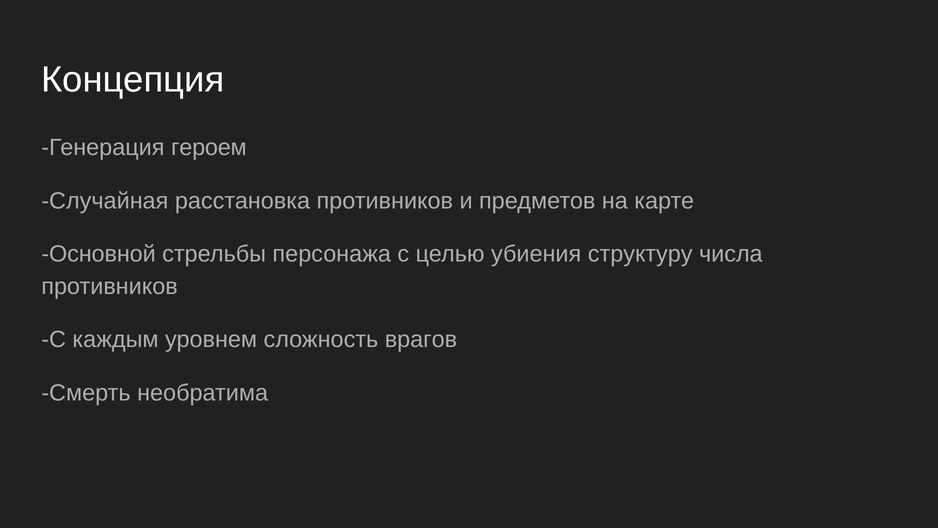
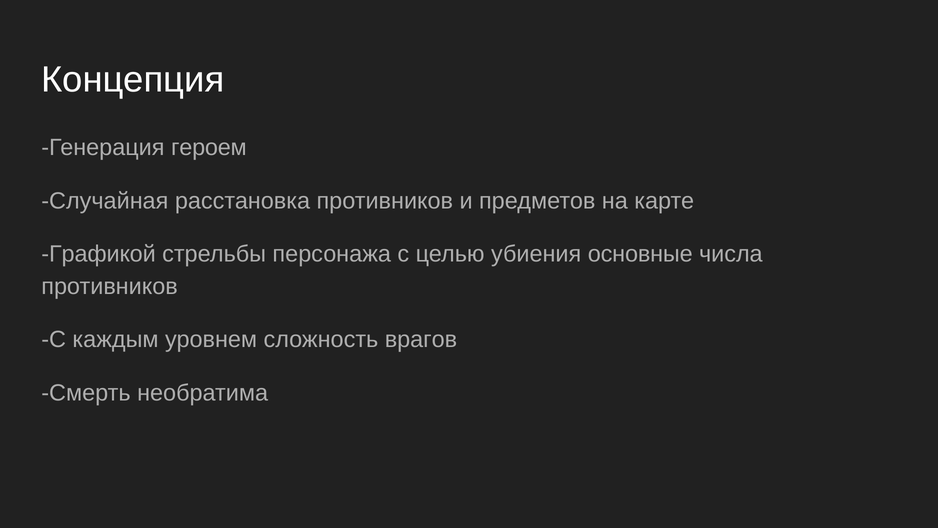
Основной: Основной -> Графикой
структуру: структуру -> основные
